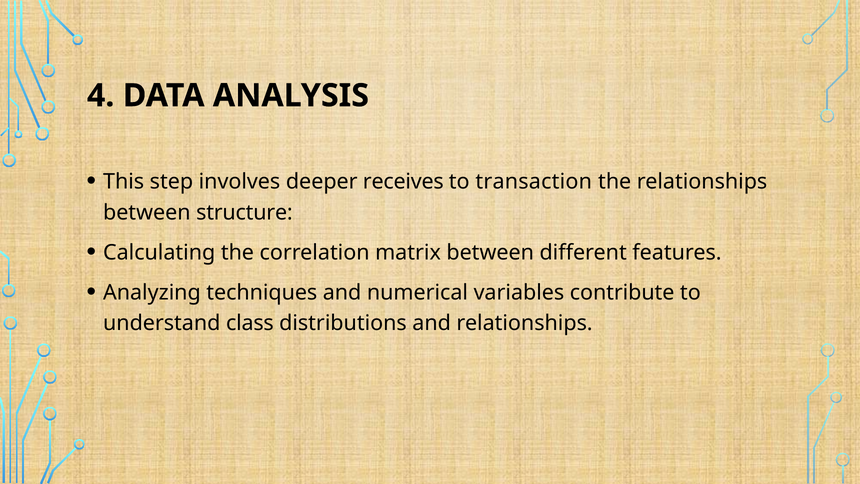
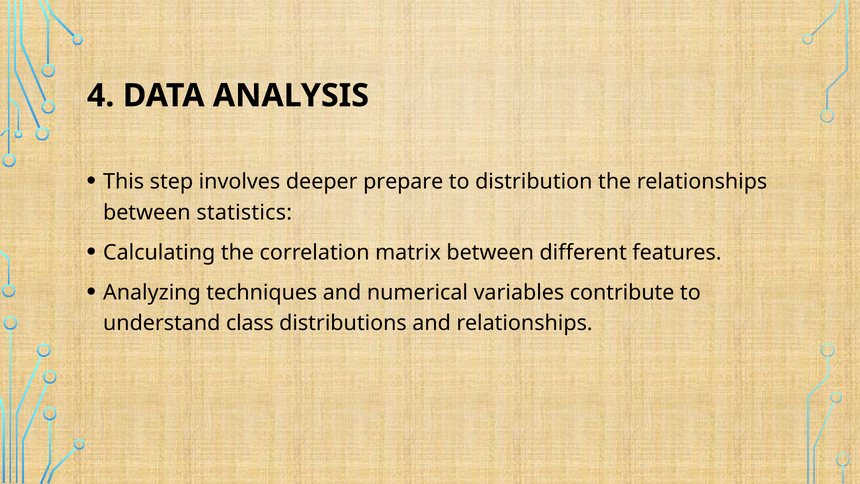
receives: receives -> prepare
transaction: transaction -> distribution
structure: structure -> statistics
